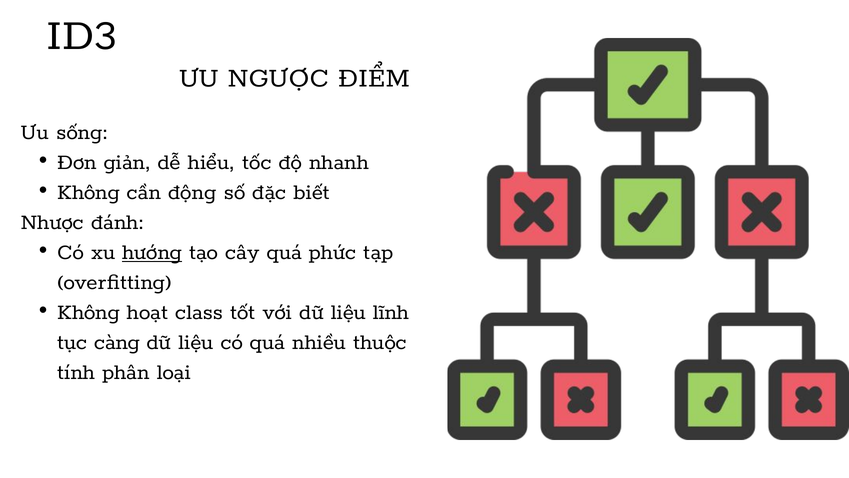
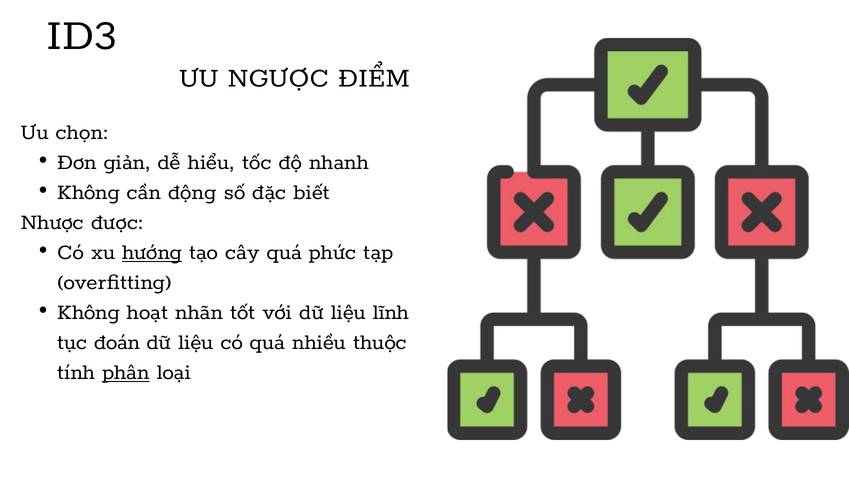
sống: sống -> chọn
đánh: đánh -> được
class: class -> nhãn
càng: càng -> đoán
phân underline: none -> present
